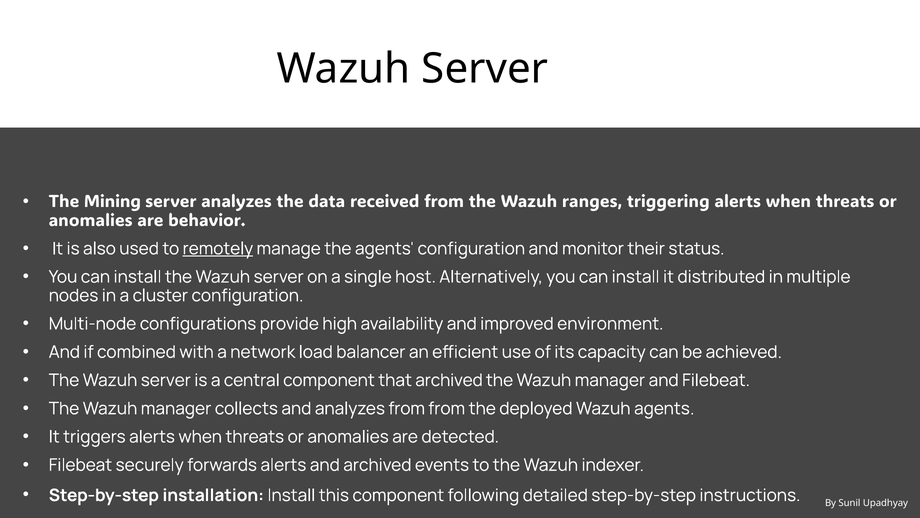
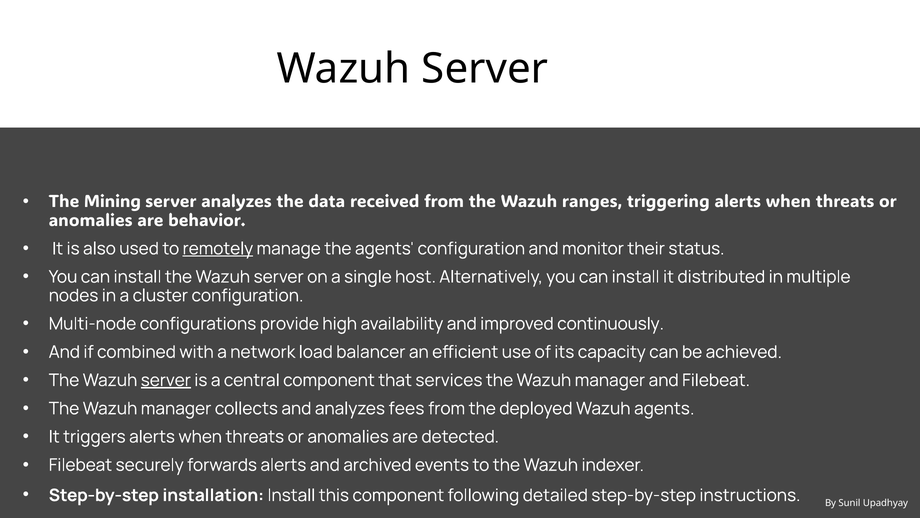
environment: environment -> continuously
server at (166, 380) underline: none -> present
that archived: archived -> services
analyzes from: from -> fees
